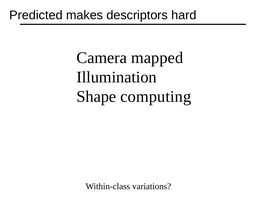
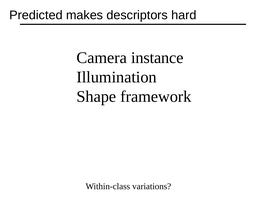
mapped: mapped -> instance
computing: computing -> framework
